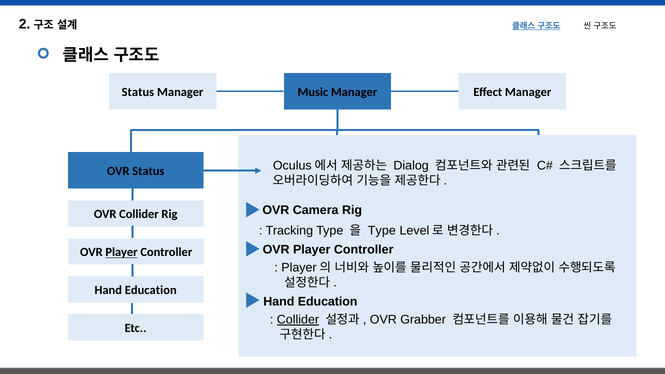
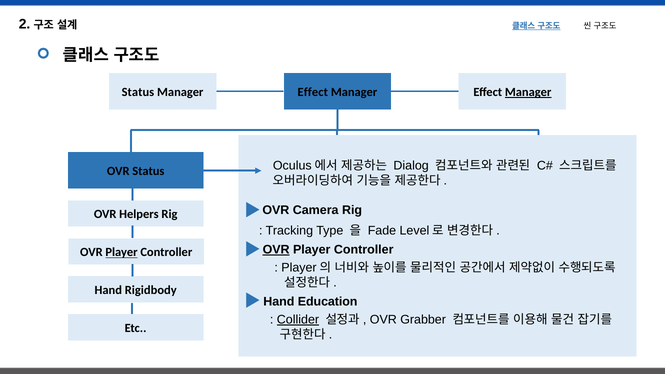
Music at (313, 92): Music -> Effect
Manager at (528, 92) underline: none -> present
OVR Collider: Collider -> Helpers
Type at (382, 231): Type -> Fade
OVR at (276, 250) underline: none -> present
Education at (151, 290): Education -> Rigidbody
